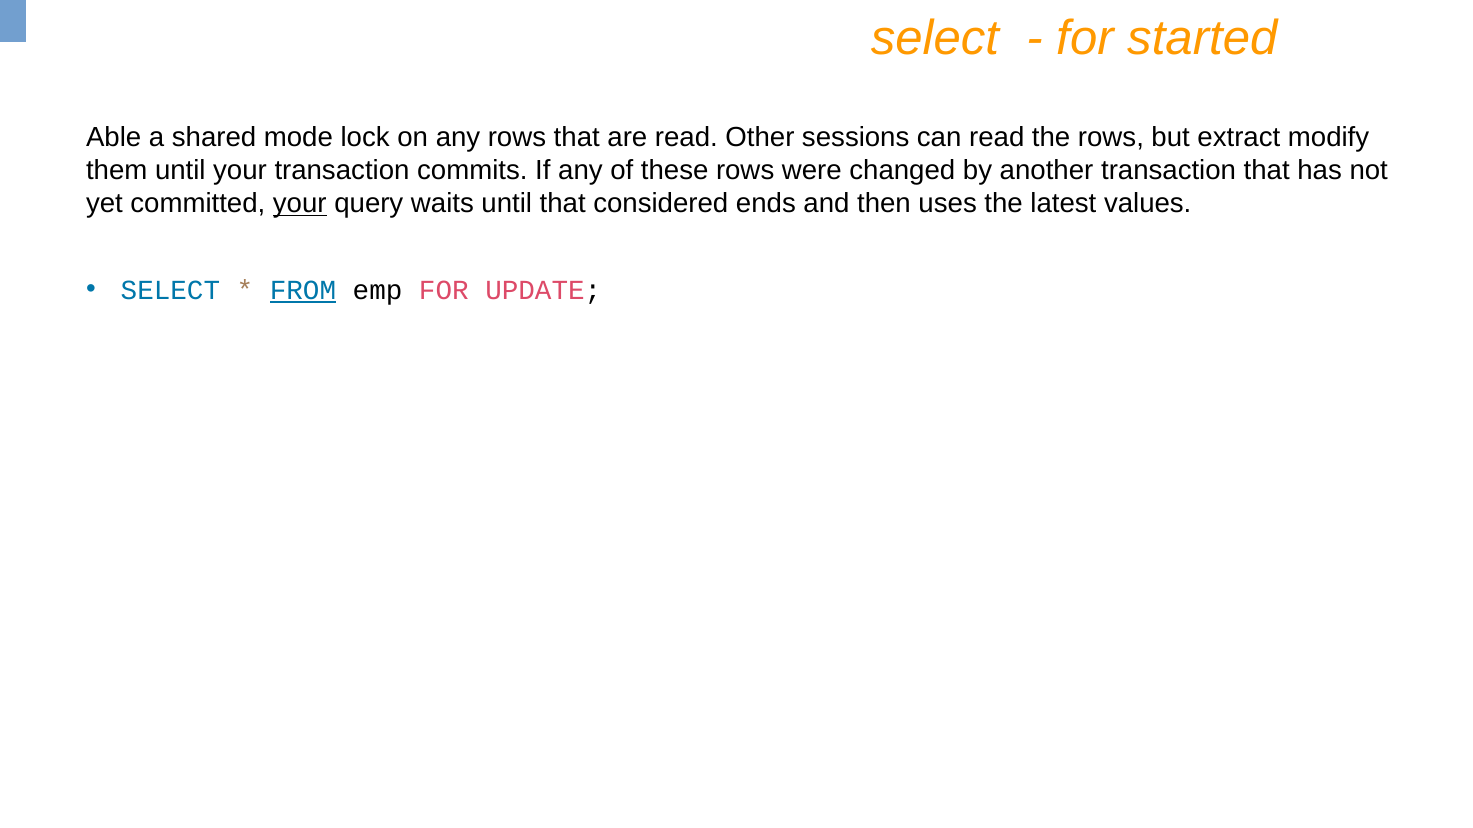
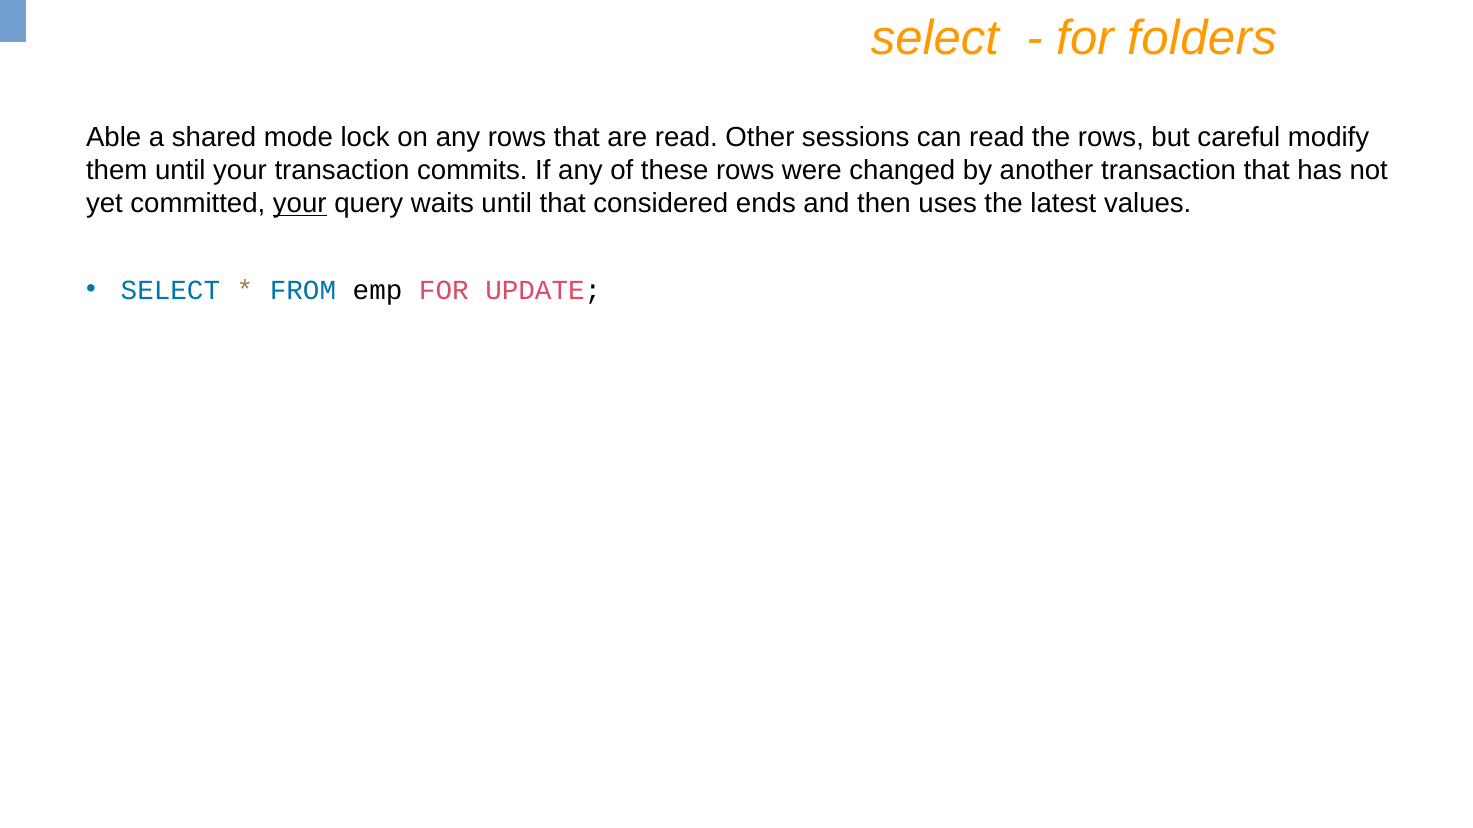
started: started -> folders
extract: extract -> careful
FROM underline: present -> none
